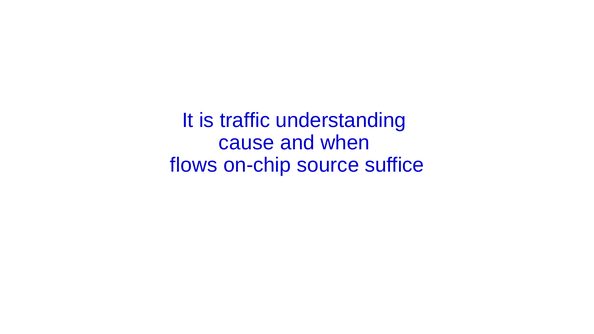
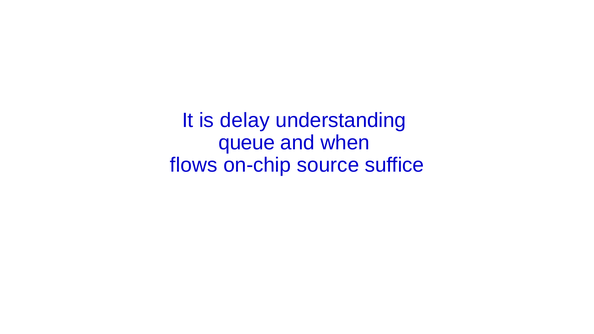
traffic: traffic -> delay
cause: cause -> queue
